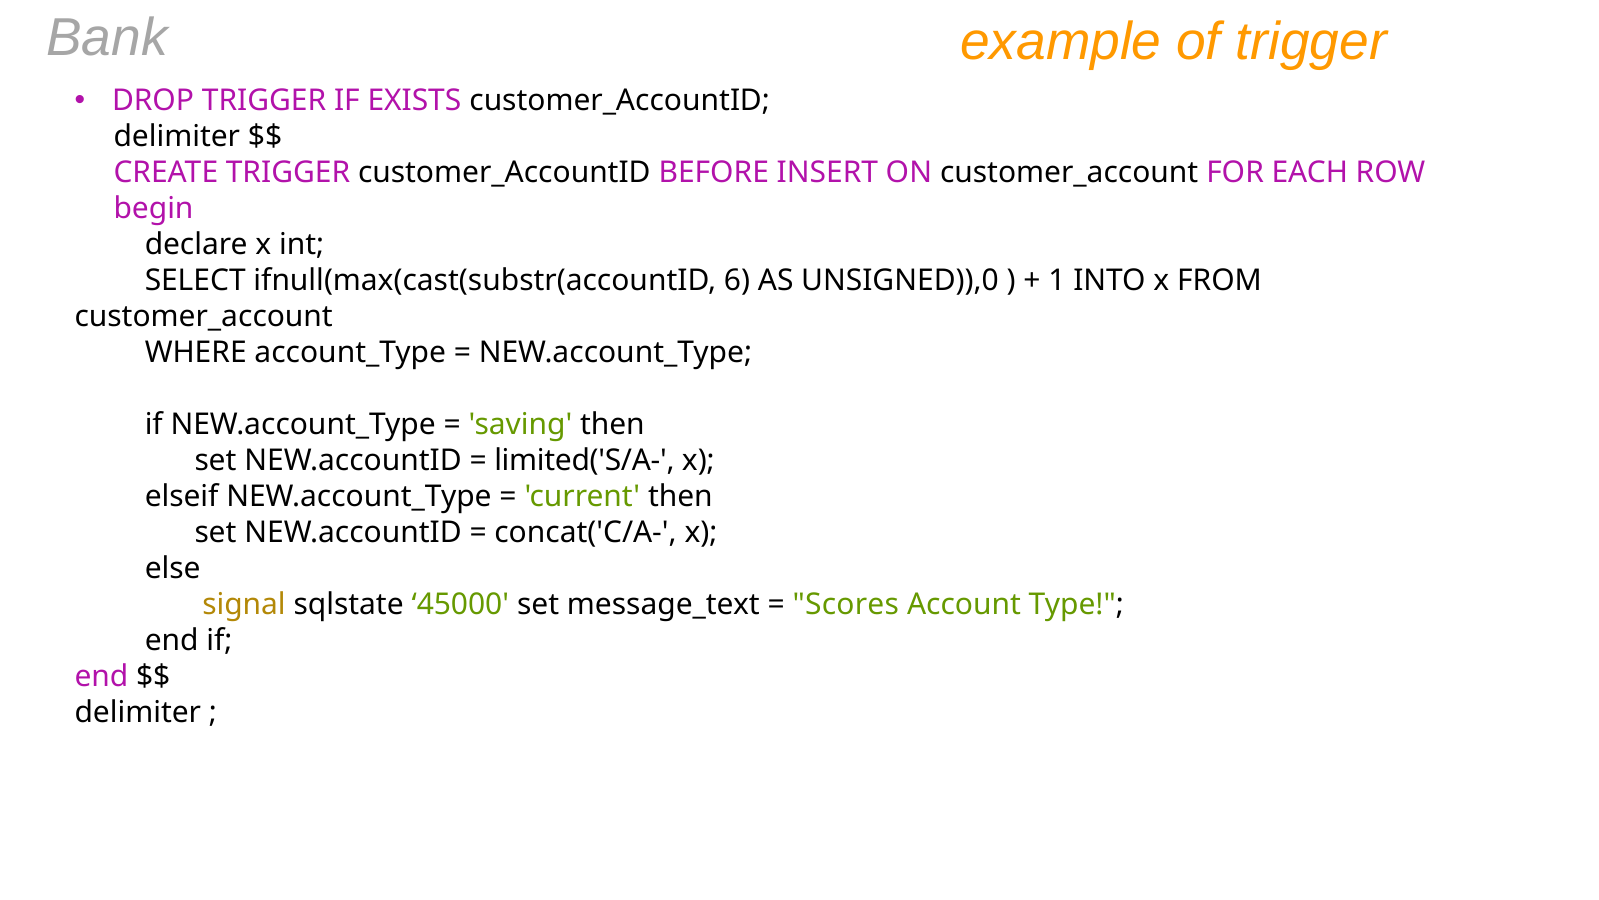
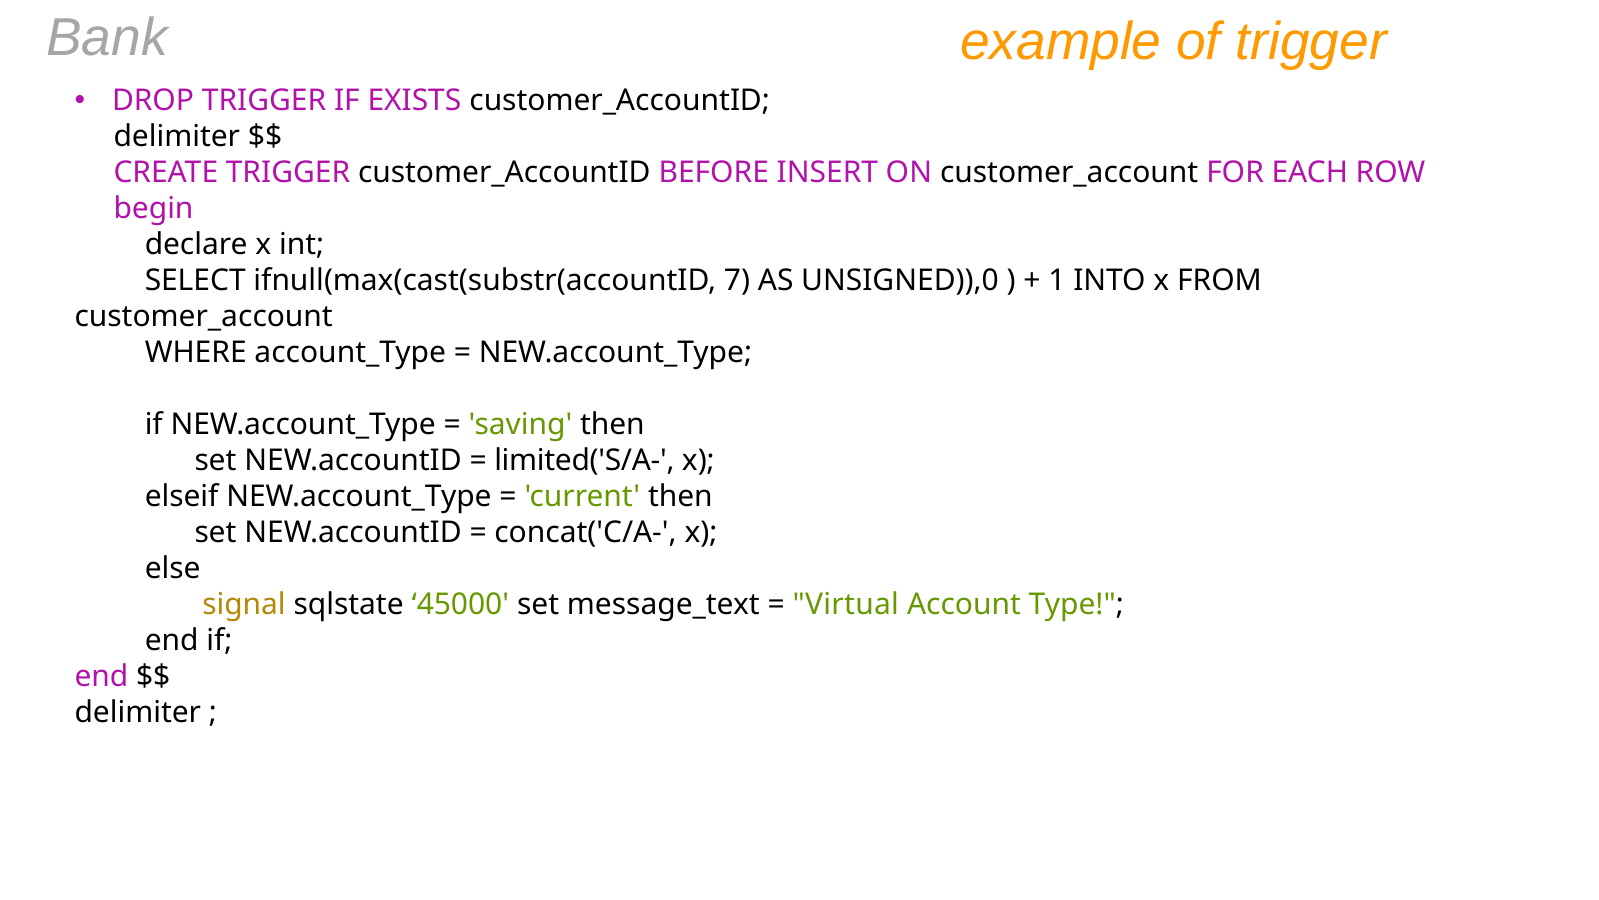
6: 6 -> 7
Scores: Scores -> Virtual
